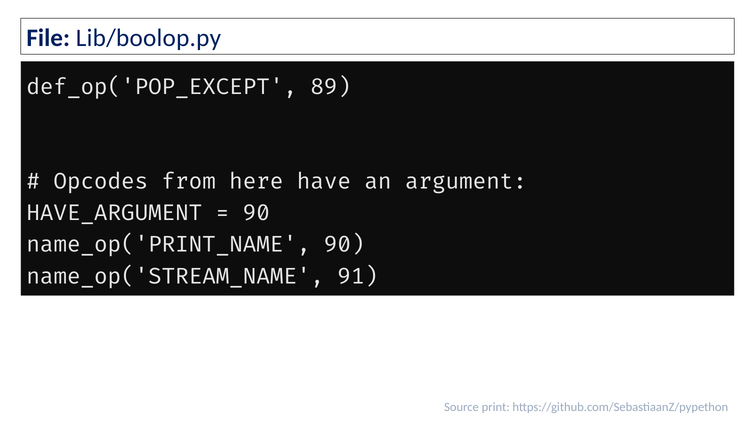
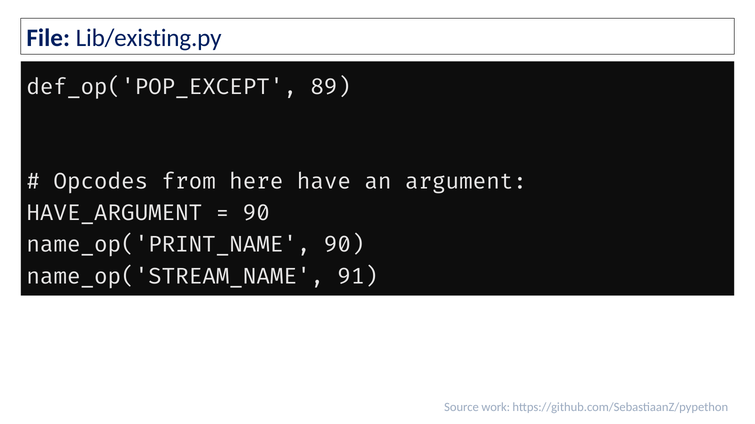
Lib/boolop.py: Lib/boolop.py -> Lib/existing.py
print: print -> work
